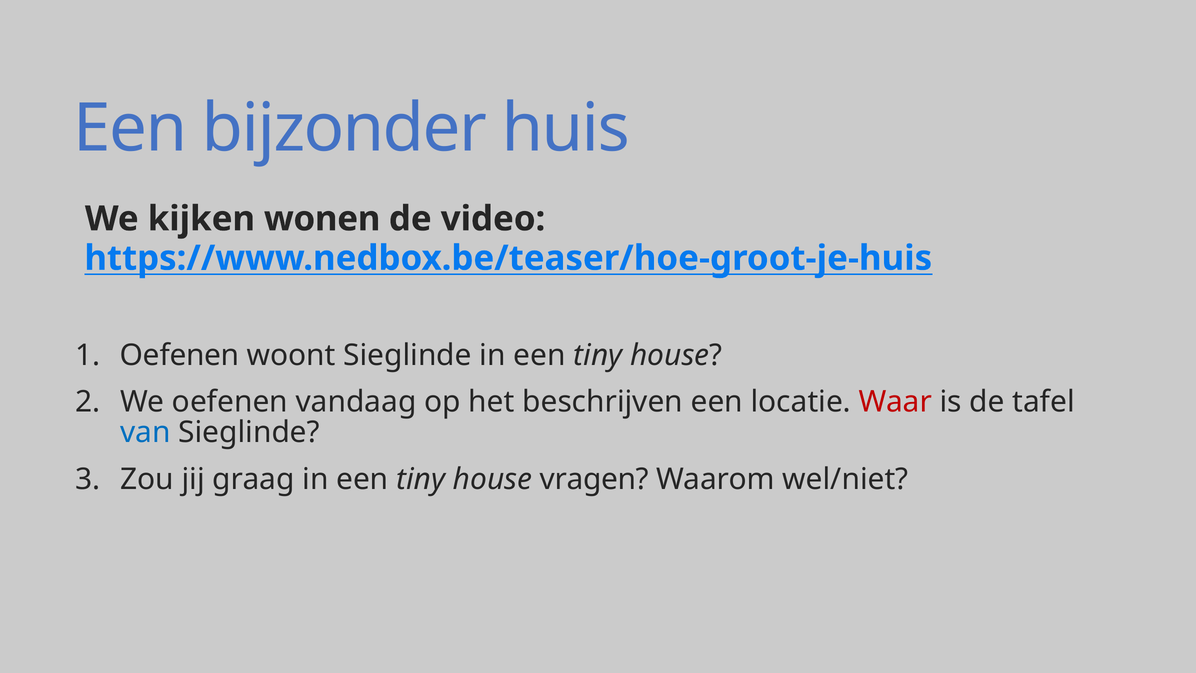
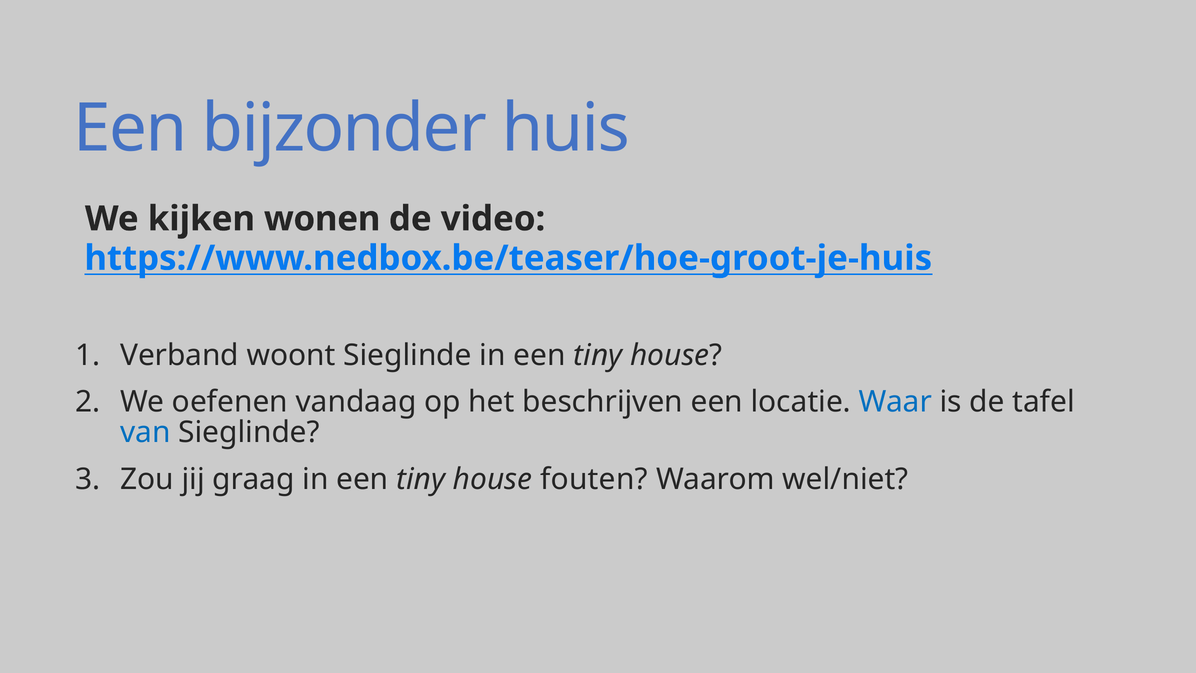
Oefenen at (180, 355): Oefenen -> Verband
Waar colour: red -> blue
vragen: vragen -> fouten
